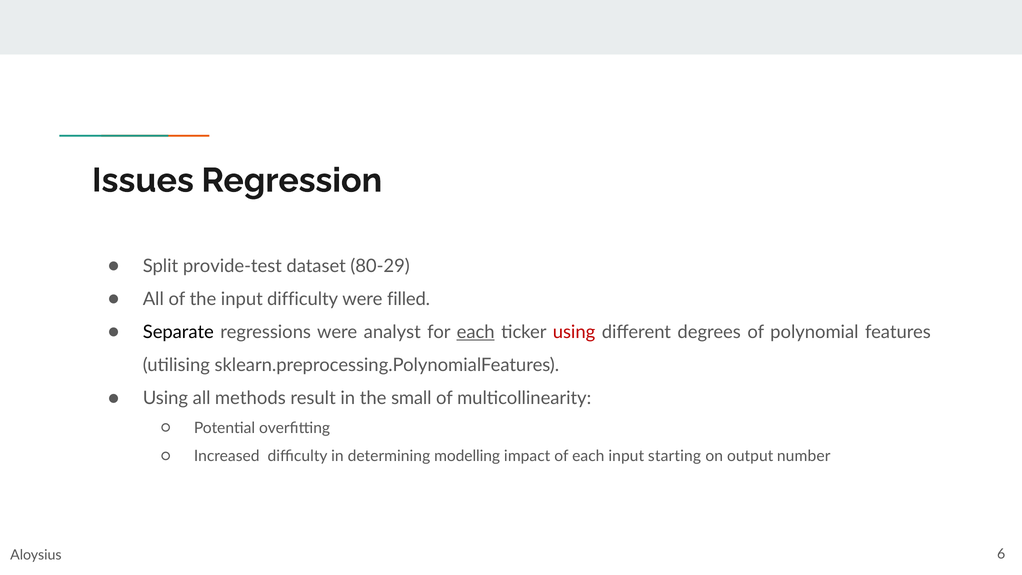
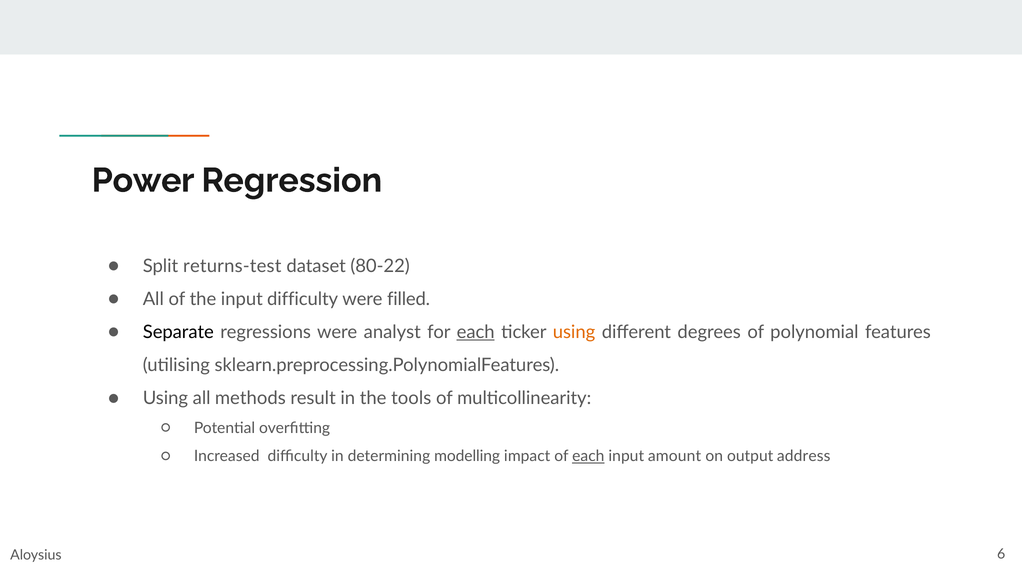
Issues: Issues -> Power
provide-test: provide-test -> returns-test
80-29: 80-29 -> 80-22
using at (574, 332) colour: red -> orange
small: small -> tools
each at (588, 456) underline: none -> present
starting: starting -> amount
number: number -> address
